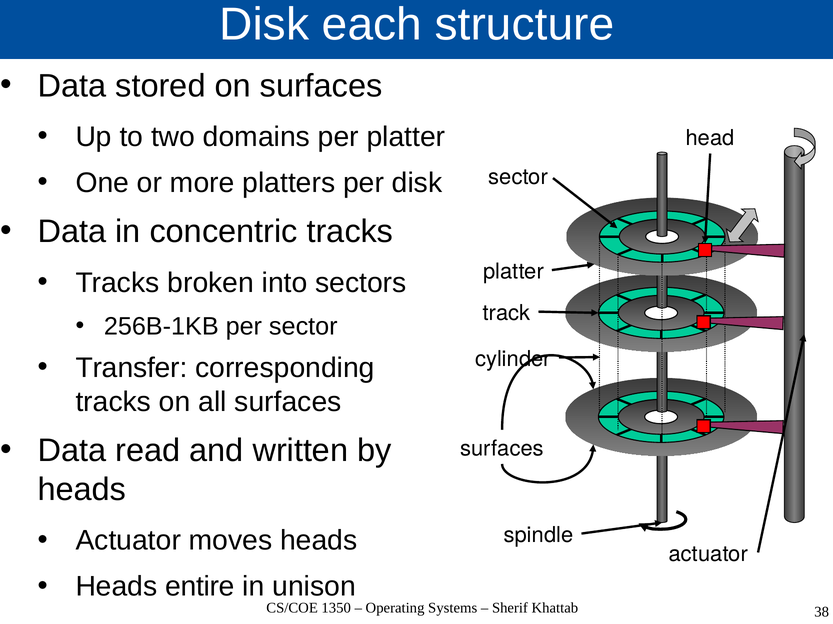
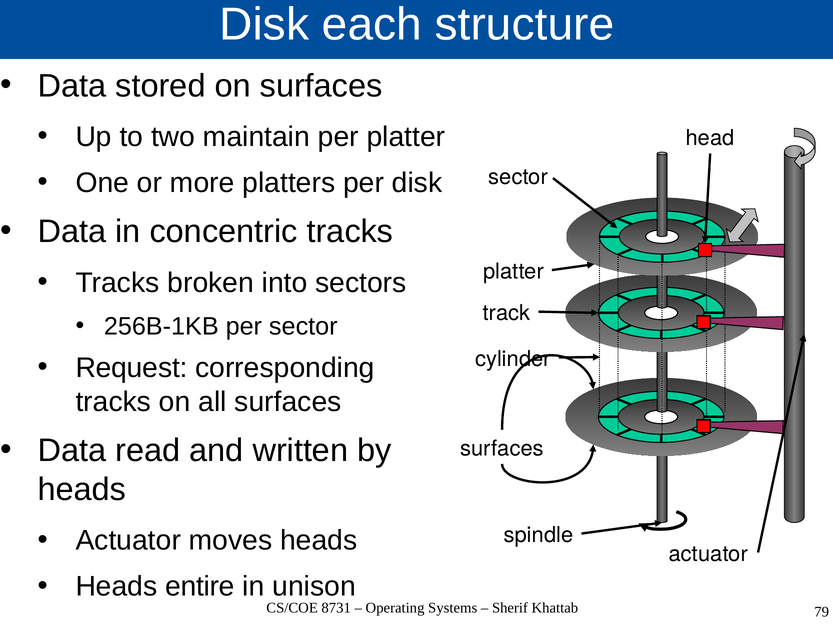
domains: domains -> maintain
Transfer: Transfer -> Request
1350: 1350 -> 8731
38: 38 -> 79
